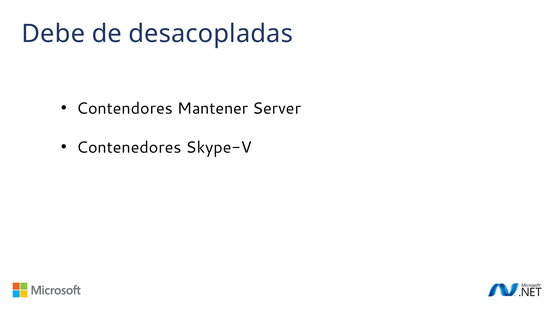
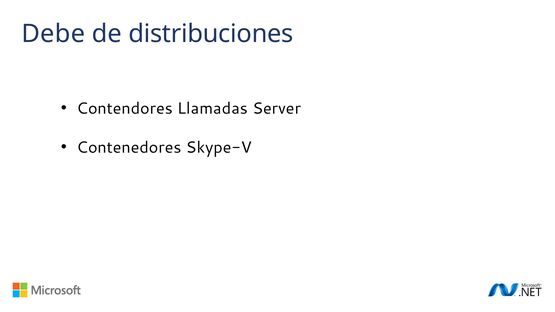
desacopladas: desacopladas -> distribuciones
Mantener: Mantener -> Llamadas
